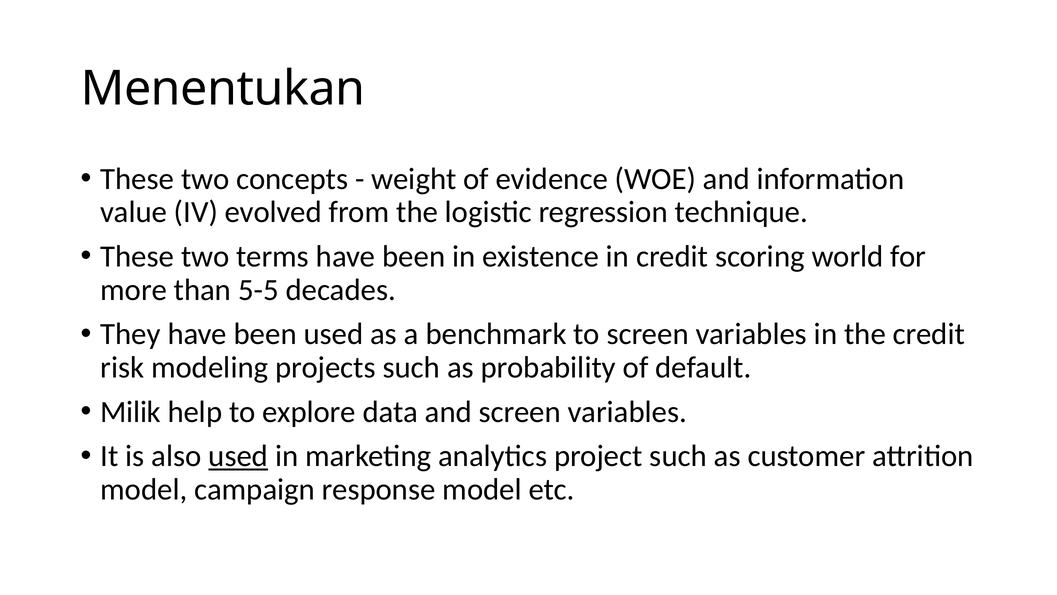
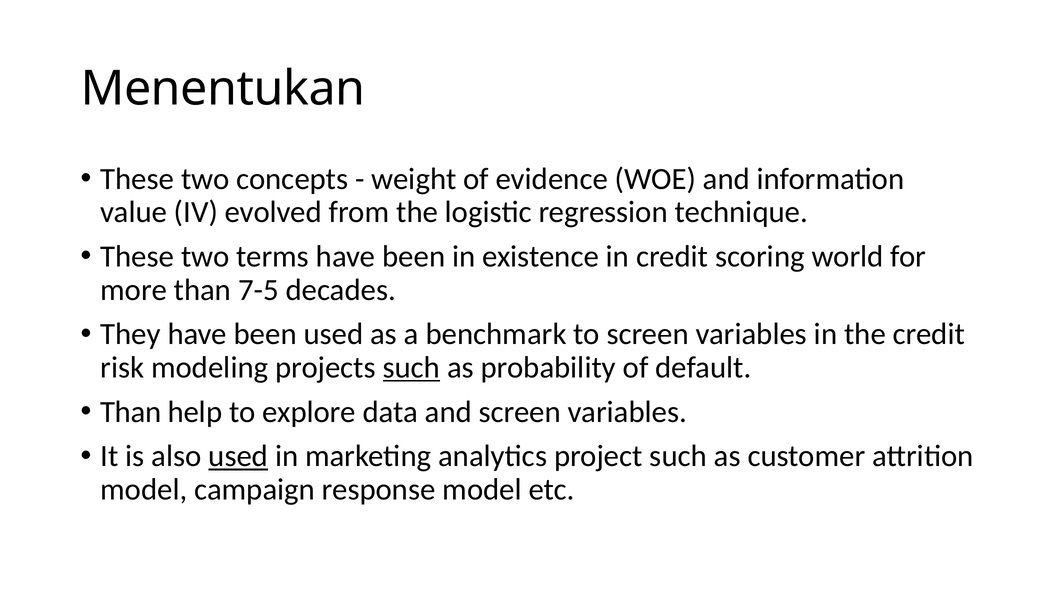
5-5: 5-5 -> 7-5
such at (411, 367) underline: none -> present
Milik at (131, 412): Milik -> Than
